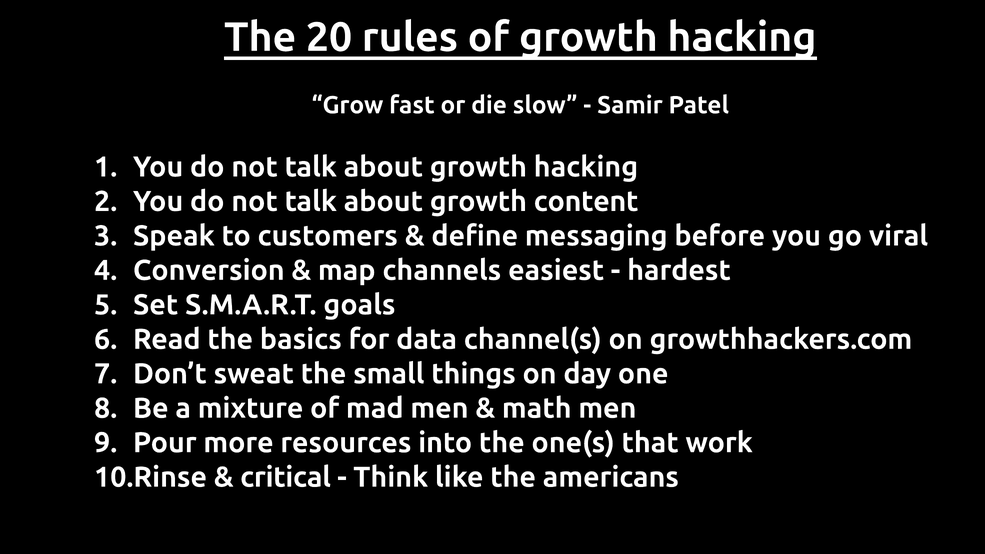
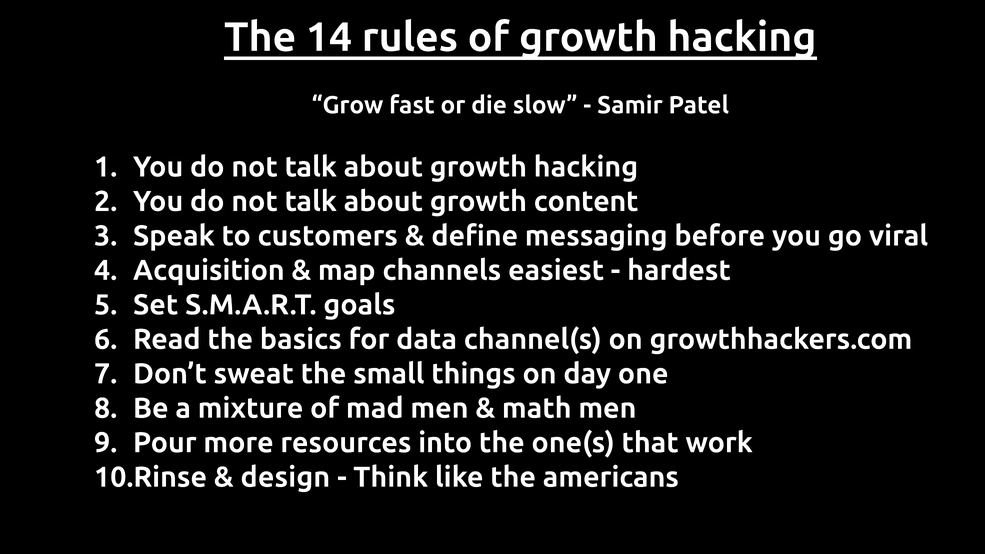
20: 20 -> 14
Conversion: Conversion -> Acquisition
critical: critical -> design
